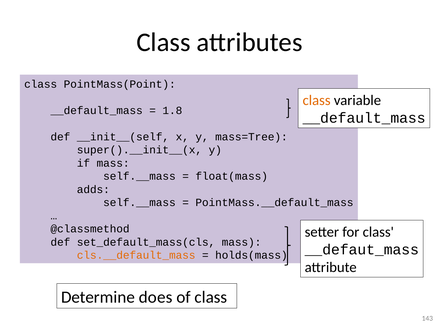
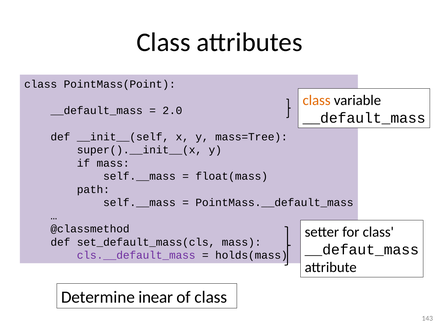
1.8: 1.8 -> 2.0
adds: adds -> path
cls.__default_mass colour: orange -> purple
does: does -> inear
